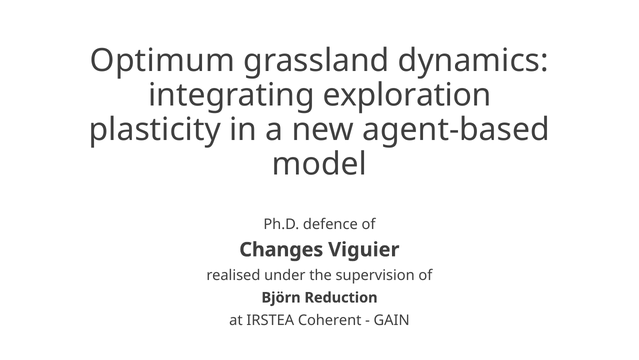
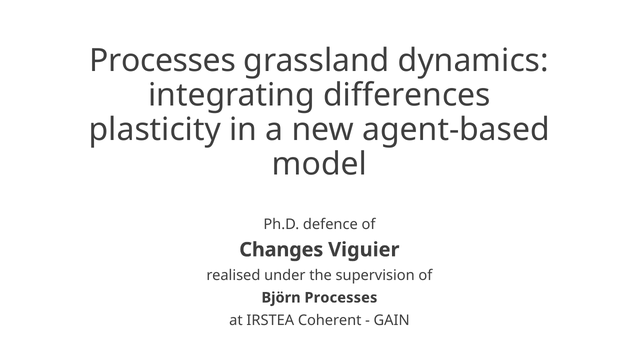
Optimum at (162, 61): Optimum -> Processes
exploration: exploration -> differences
Björn Reduction: Reduction -> Processes
